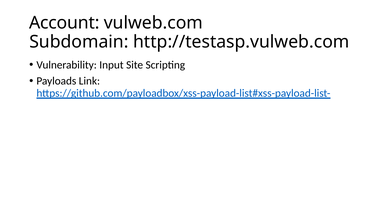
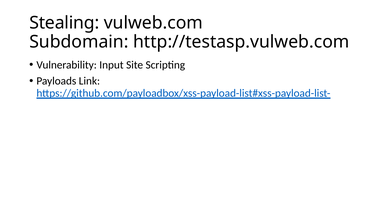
Account: Account -> Stealing
